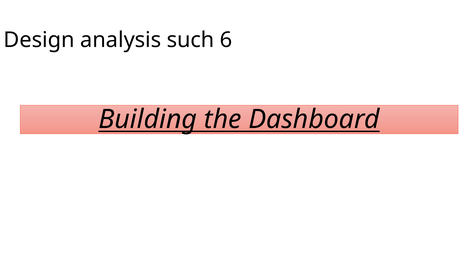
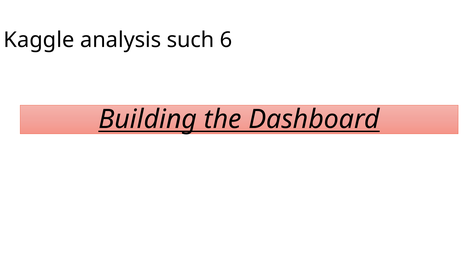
Design: Design -> Kaggle
